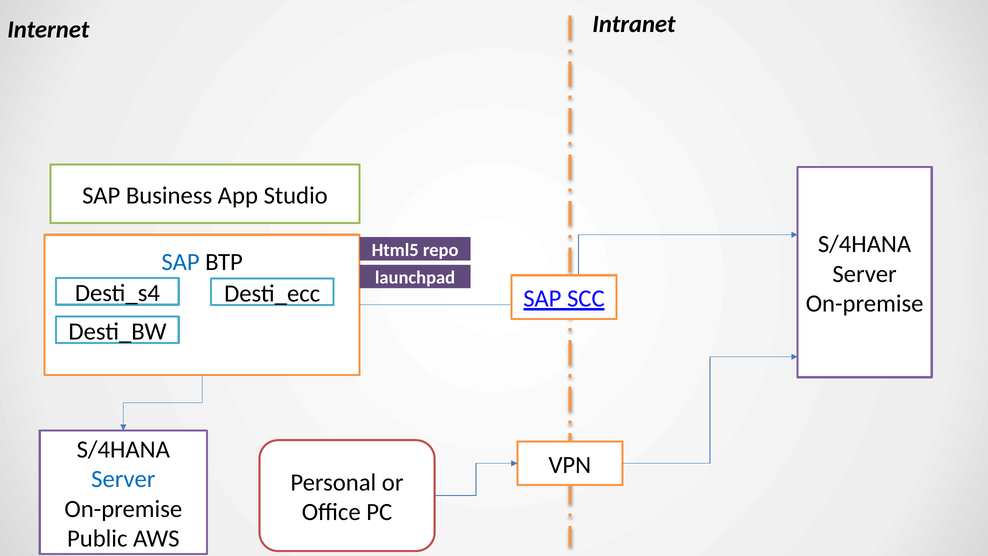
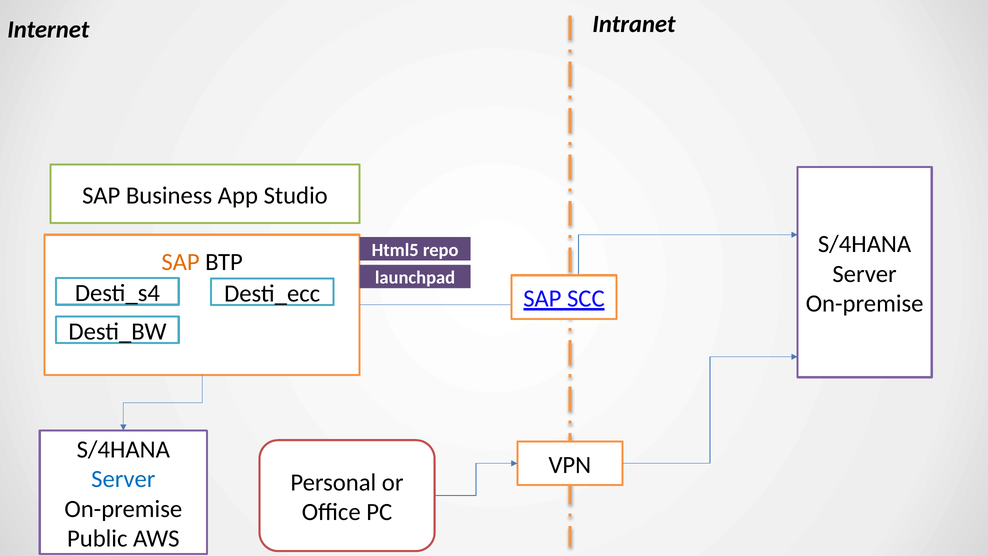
SAP at (181, 262) colour: blue -> orange
